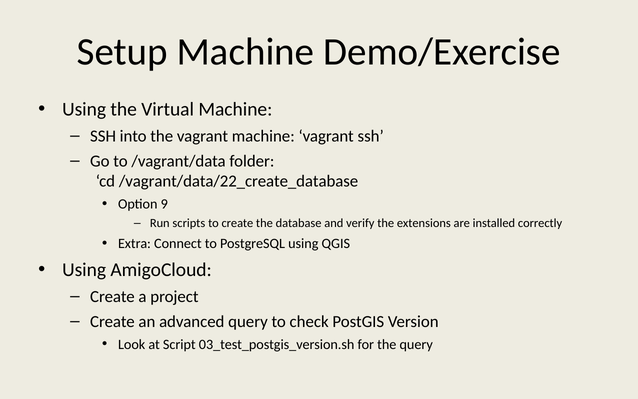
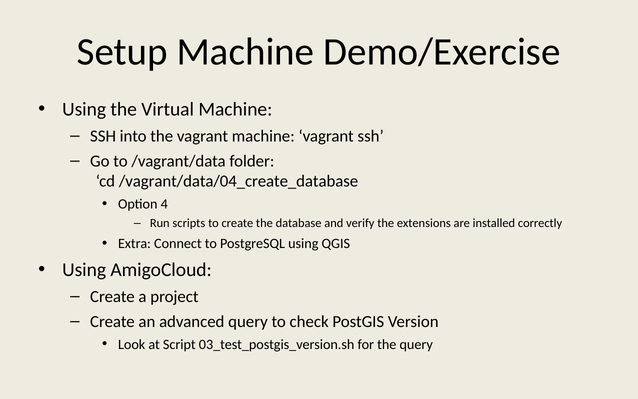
/vagrant/data/22_create_database: /vagrant/data/22_create_database -> /vagrant/data/04_create_database
9: 9 -> 4
